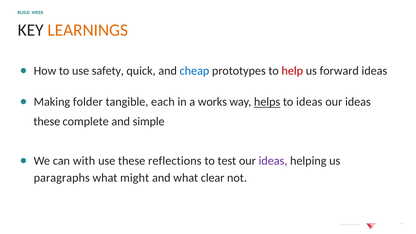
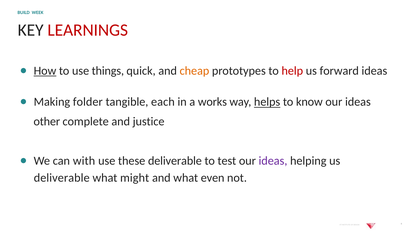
LEARNINGS colour: orange -> red
How underline: none -> present
safety: safety -> things
cheap colour: blue -> orange
to ideas: ideas -> know
these at (47, 122): these -> other
simple: simple -> justice
these reflections: reflections -> deliverable
paragraphs at (62, 178): paragraphs -> deliverable
clear: clear -> even
